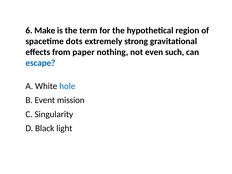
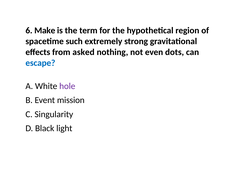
dots: dots -> such
paper: paper -> asked
such: such -> dots
hole colour: blue -> purple
